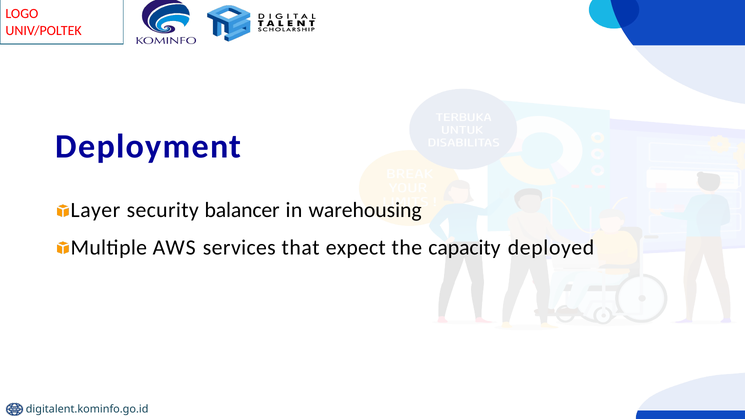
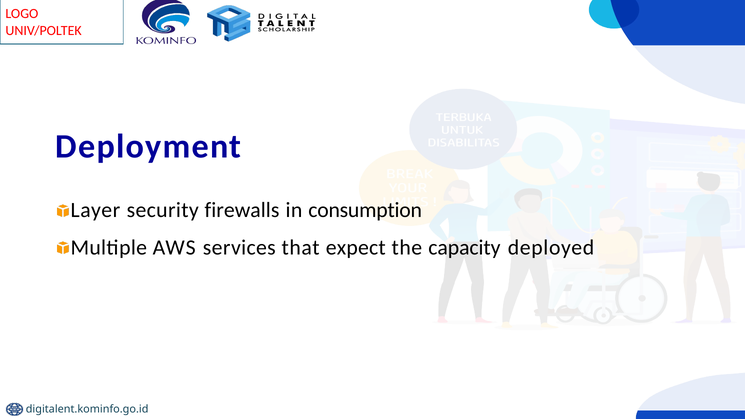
balancer: balancer -> firewalls
warehousing: warehousing -> consumption
